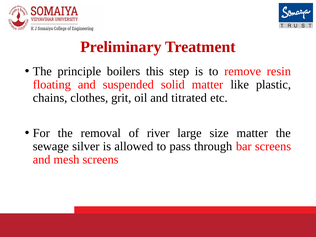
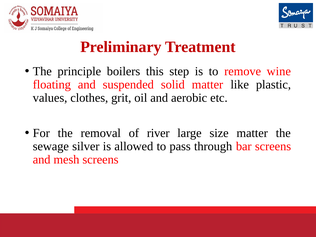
resin: resin -> wine
chains: chains -> values
titrated: titrated -> aerobic
